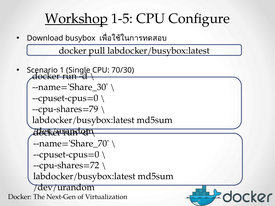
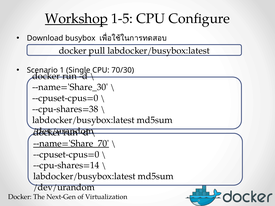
--cpu-shares=79: --cpu-shares=79 -> --cpu-shares=38
--name='Share_70 underline: none -> present
--cpu-shares=72: --cpu-shares=72 -> --cpu-shares=14
